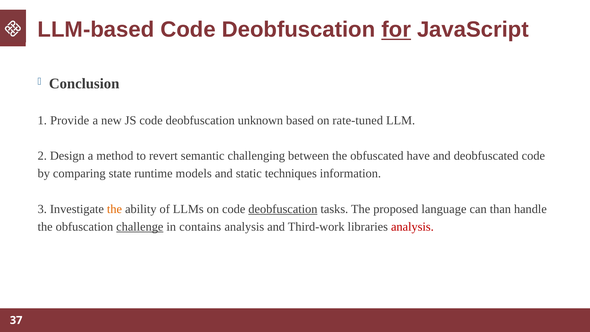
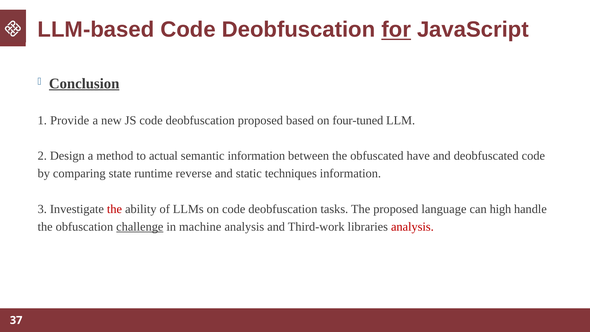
Conclusion underline: none -> present
deobfuscation unknown: unknown -> proposed
rate-tuned: rate-tuned -> four-tuned
revert: revert -> actual
semantic challenging: challenging -> information
models: models -> reverse
the at (114, 209) colour: orange -> red
deobfuscation at (283, 209) underline: present -> none
than: than -> high
contains: contains -> machine
